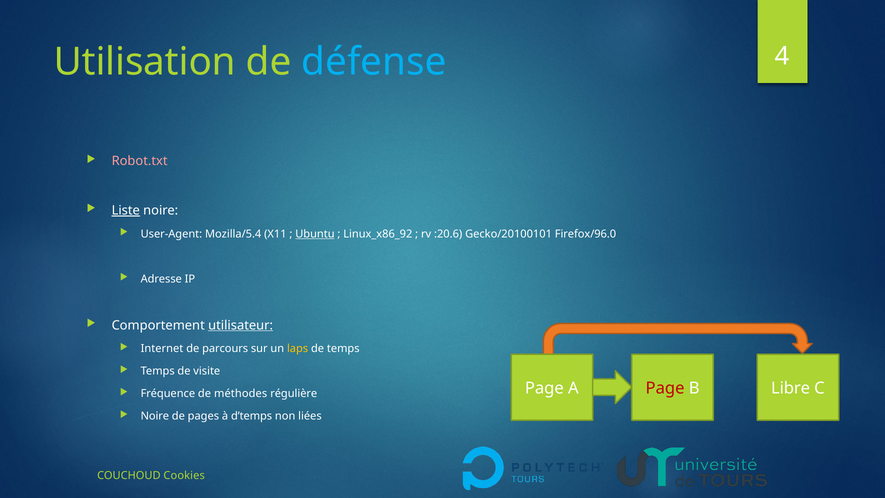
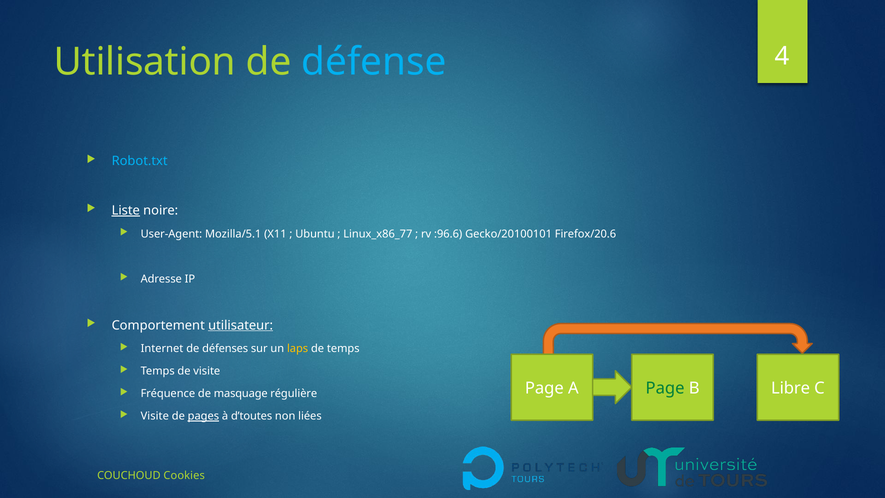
Robot.txt colour: pink -> light blue
Mozilla/5.4: Mozilla/5.4 -> Mozilla/5.1
Ubuntu underline: present -> none
Linux_x86_92: Linux_x86_92 -> Linux_x86_77
:20.6: :20.6 -> :96.6
Firefox/96.0: Firefox/96.0 -> Firefox/20.6
parcours: parcours -> défenses
Page at (665, 388) colour: red -> green
méthodes: méthodes -> masquage
Noire at (155, 416): Noire -> Visite
pages underline: none -> present
d’temps: d’temps -> d’toutes
